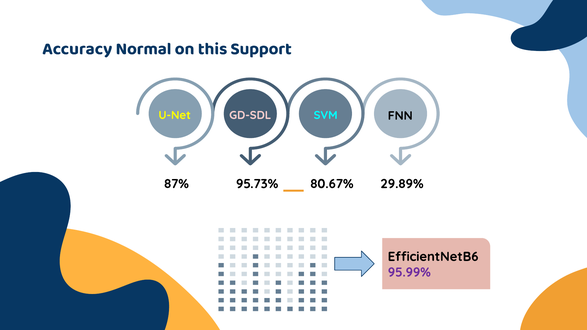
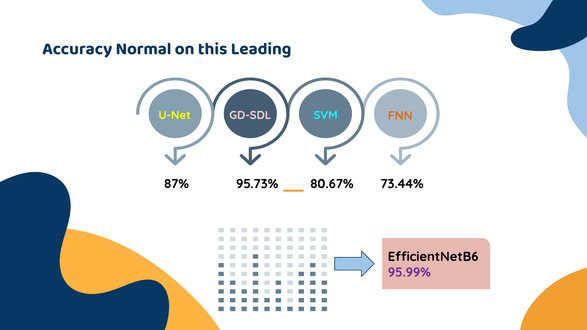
Support: Support -> Leading
FNN colour: black -> orange
29.89%: 29.89% -> 73.44%
